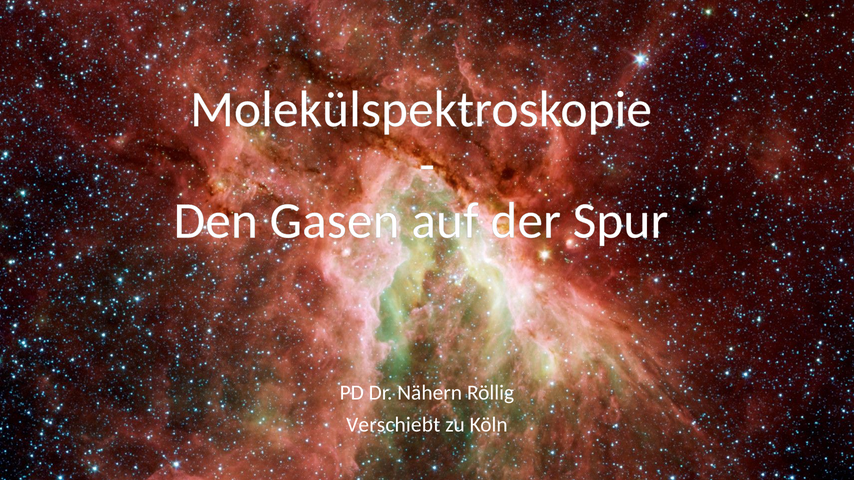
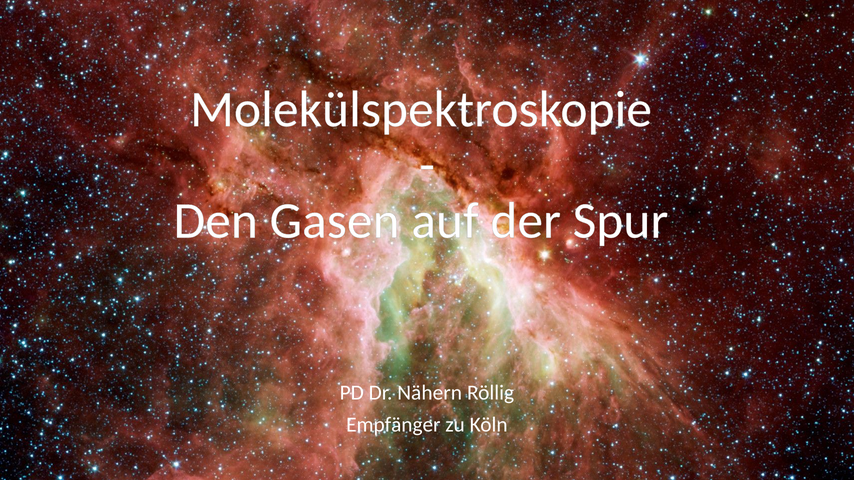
Verschiebt: Verschiebt -> Empfänger
